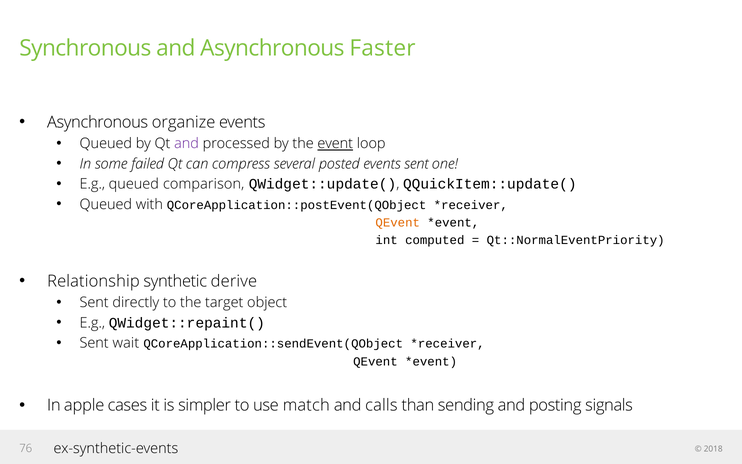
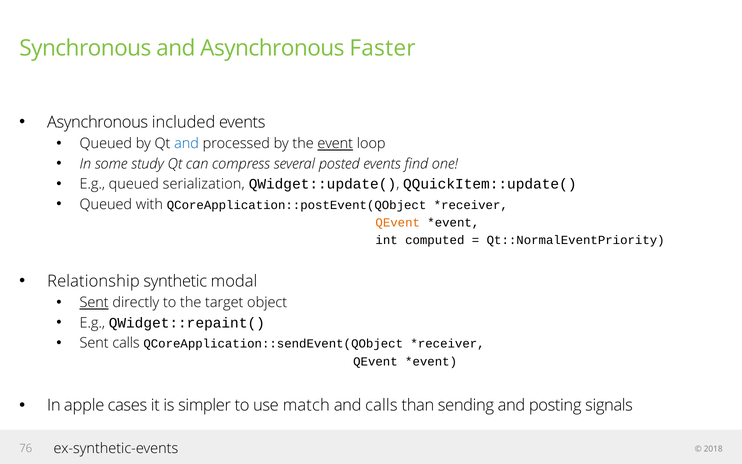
organize: organize -> included
and at (187, 144) colour: purple -> blue
failed: failed -> study
events sent: sent -> find
comparison: comparison -> serialization
derive: derive -> modal
Sent at (94, 302) underline: none -> present
Sent wait: wait -> calls
